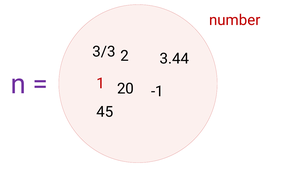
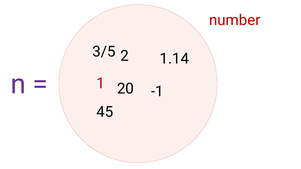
3/3: 3/3 -> 3/5
3.44: 3.44 -> 1.14
